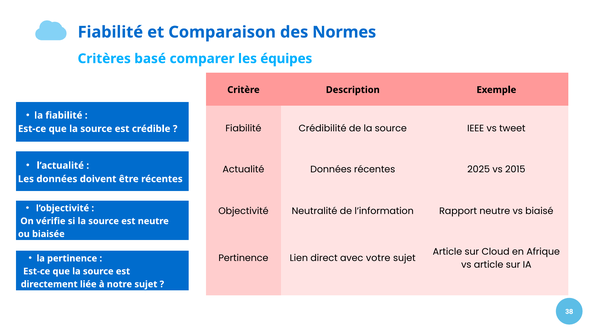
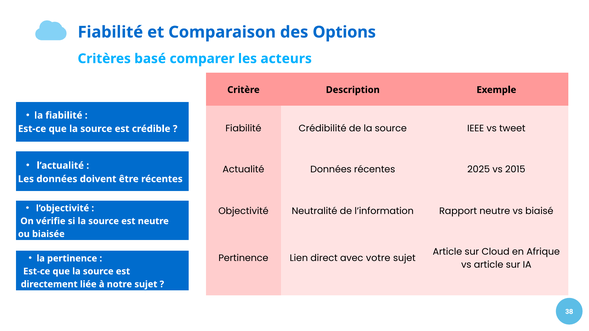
Normes: Normes -> Options
équipes: équipes -> acteurs
